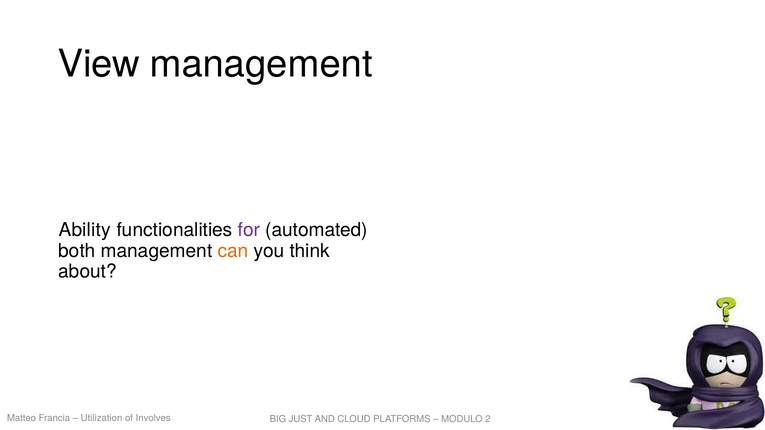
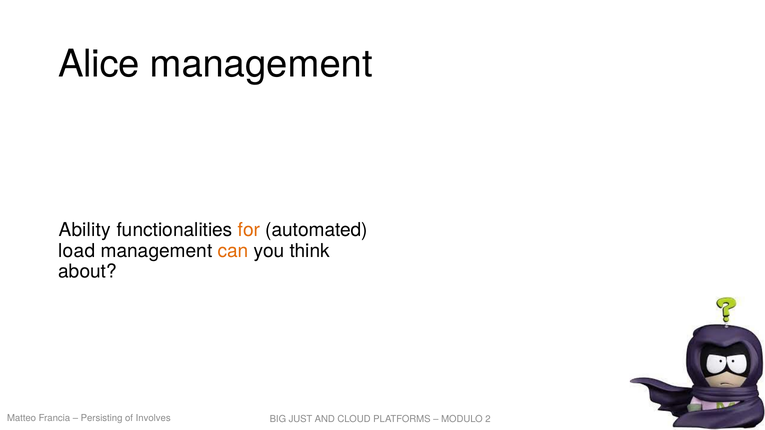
View: View -> Alice
for colour: purple -> orange
both: both -> load
Utilization: Utilization -> Persisting
